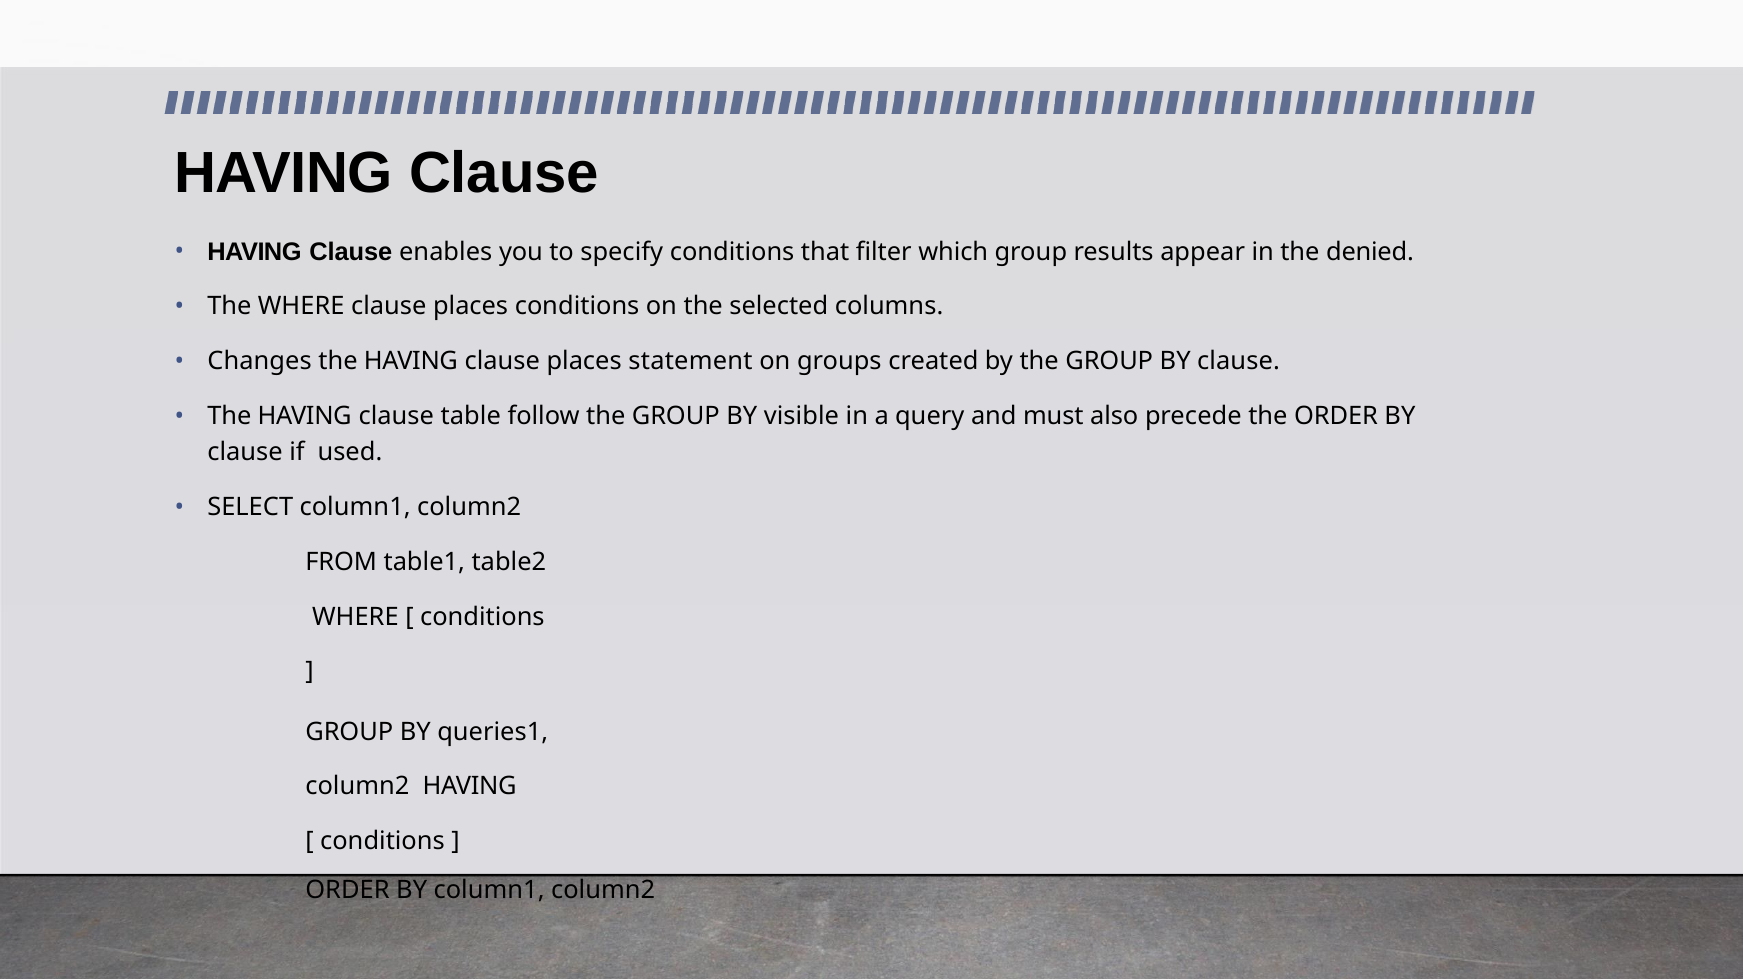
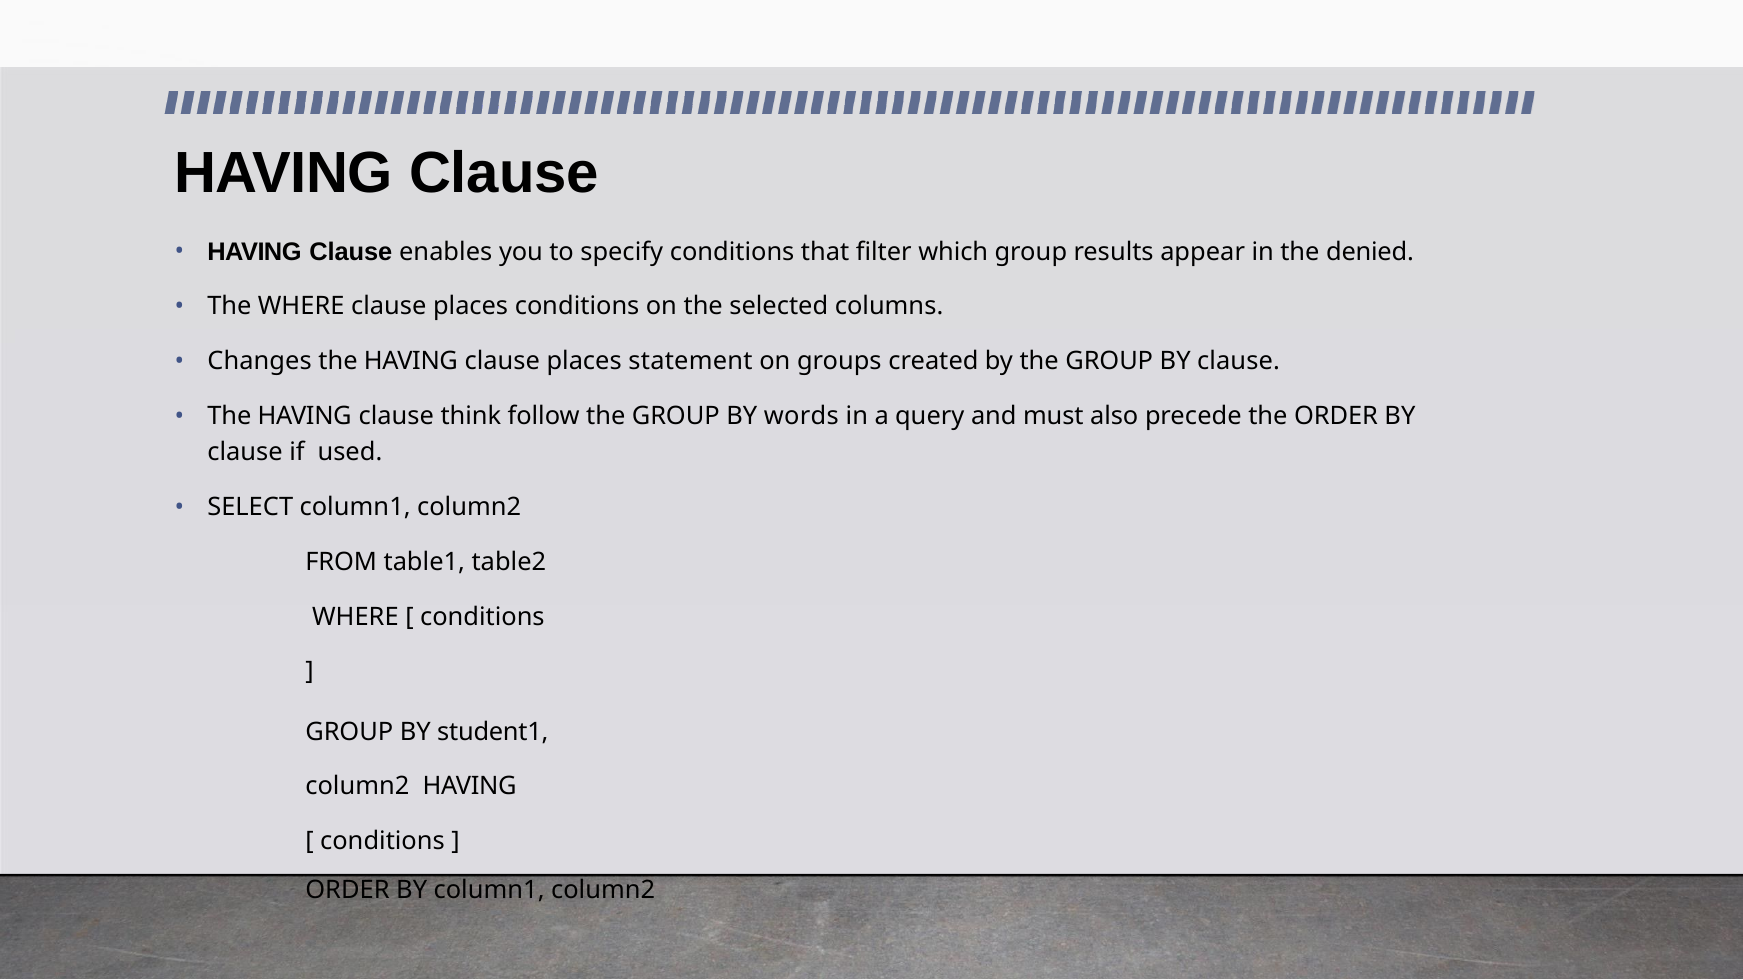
table: table -> think
visible: visible -> words
queries1: queries1 -> student1
